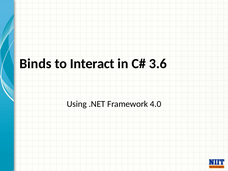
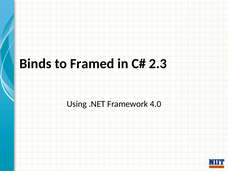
Interact: Interact -> Framed
3.6: 3.6 -> 2.3
